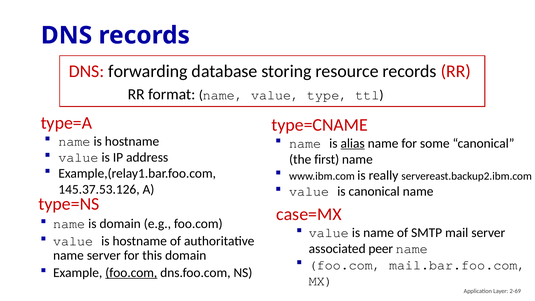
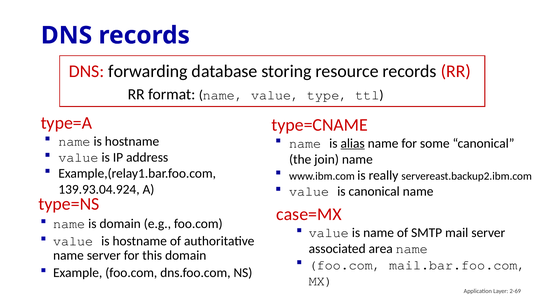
first: first -> join
145.37.53.126: 145.37.53.126 -> 139.93.04.924
peer: peer -> area
foo.com at (131, 273) underline: present -> none
